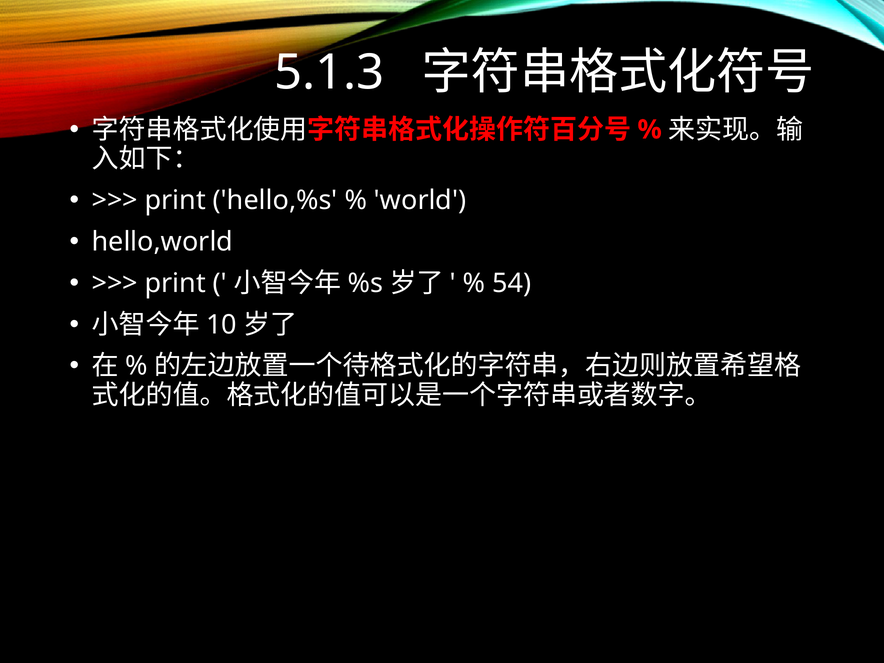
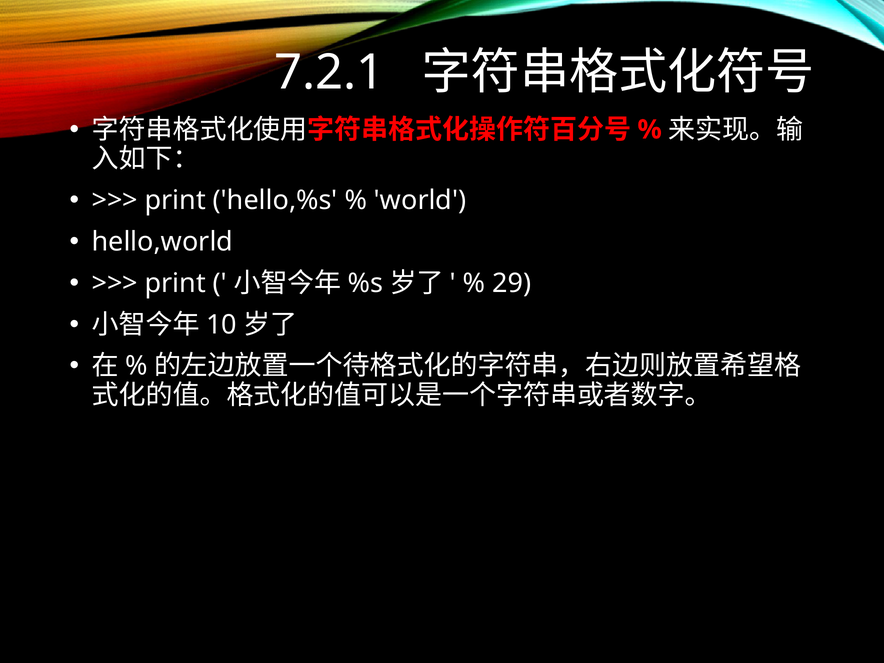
5.1.3: 5.1.3 -> 7.2.1
54: 54 -> 29
